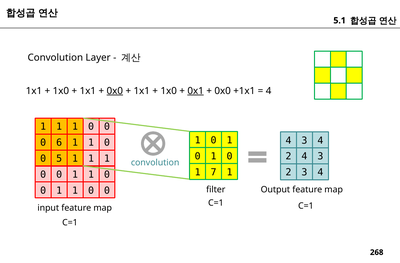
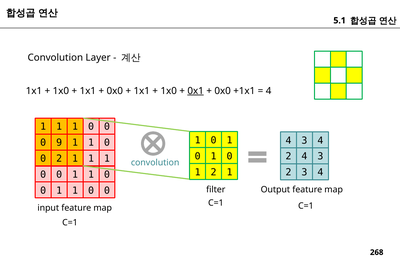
0x0 at (115, 91) underline: present -> none
6: 6 -> 9
0 5: 5 -> 2
1 7: 7 -> 2
